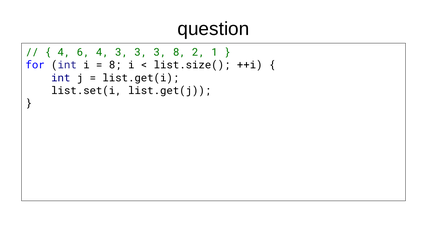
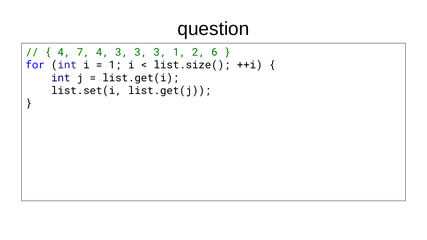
6: 6 -> 7
3 8: 8 -> 1
1: 1 -> 6
8 at (115, 65): 8 -> 1
